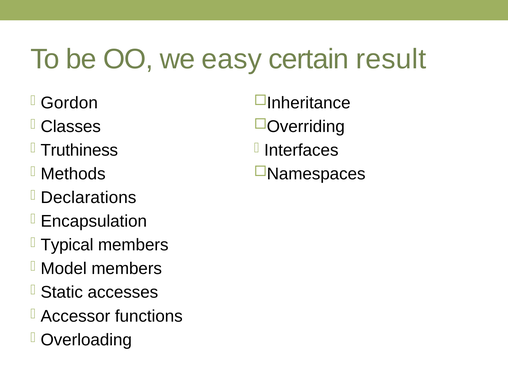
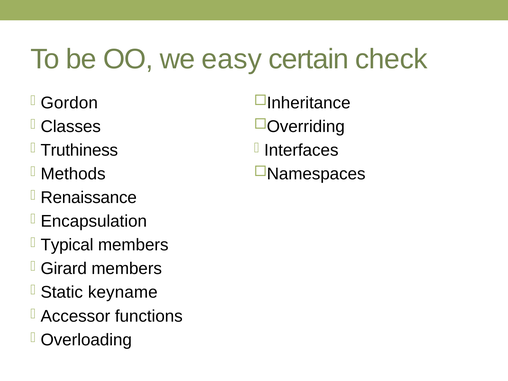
result: result -> check
Declarations: Declarations -> Renaissance
Model: Model -> Girard
accesses: accesses -> keyname
